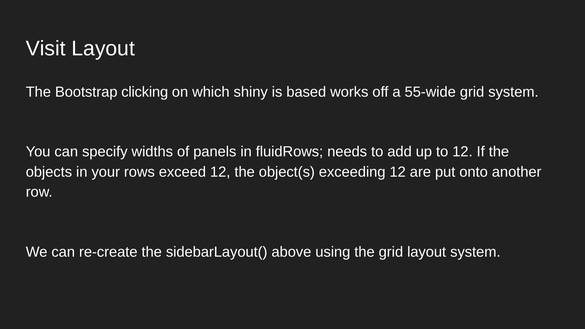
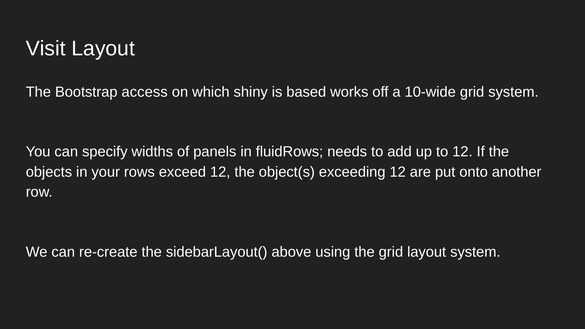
clicking: clicking -> access
55-wide: 55-wide -> 10-wide
